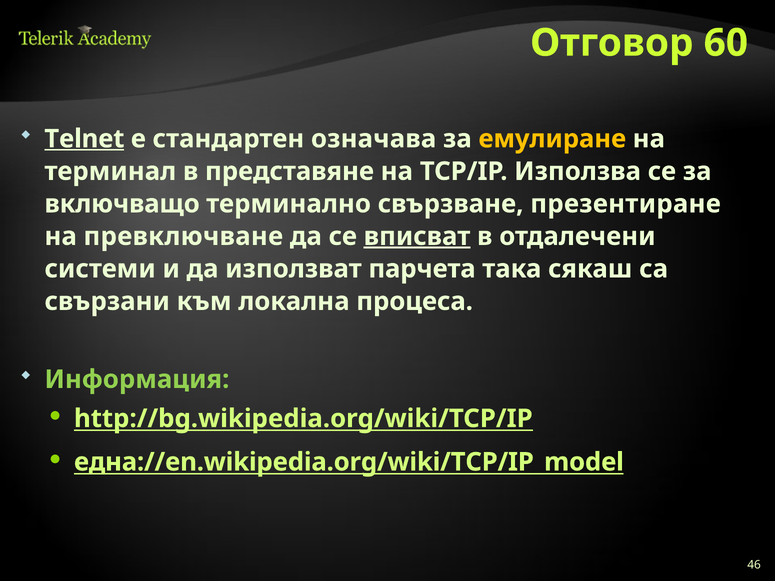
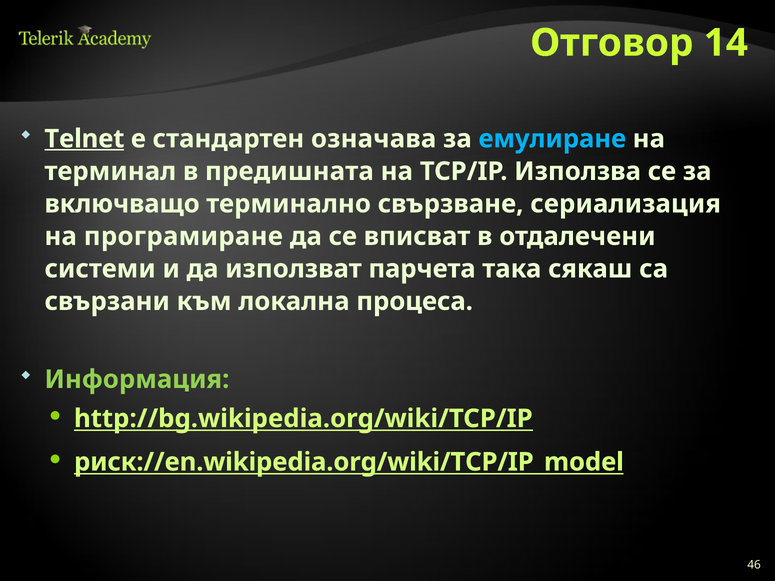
60: 60 -> 14
емулиране colour: yellow -> light blue
представяне: представяне -> предишната
презентиране: презентиране -> сериализация
превключване: превключване -> програмиране
вписват underline: present -> none
една://en.wikipedia.org/wiki/TCP/IP_model: една://en.wikipedia.org/wiki/TCP/IP_model -> риск://en.wikipedia.org/wiki/TCP/IP_model
